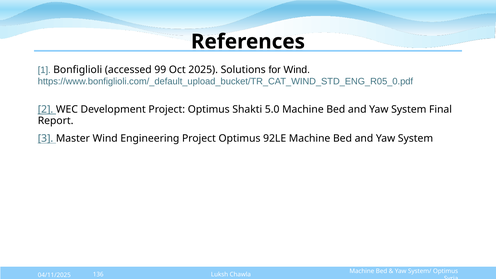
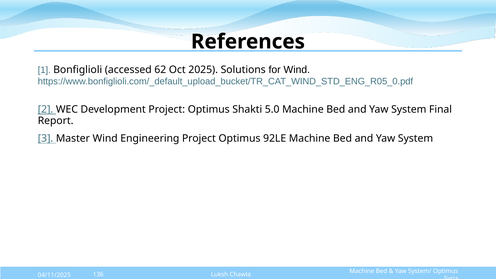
99: 99 -> 62
